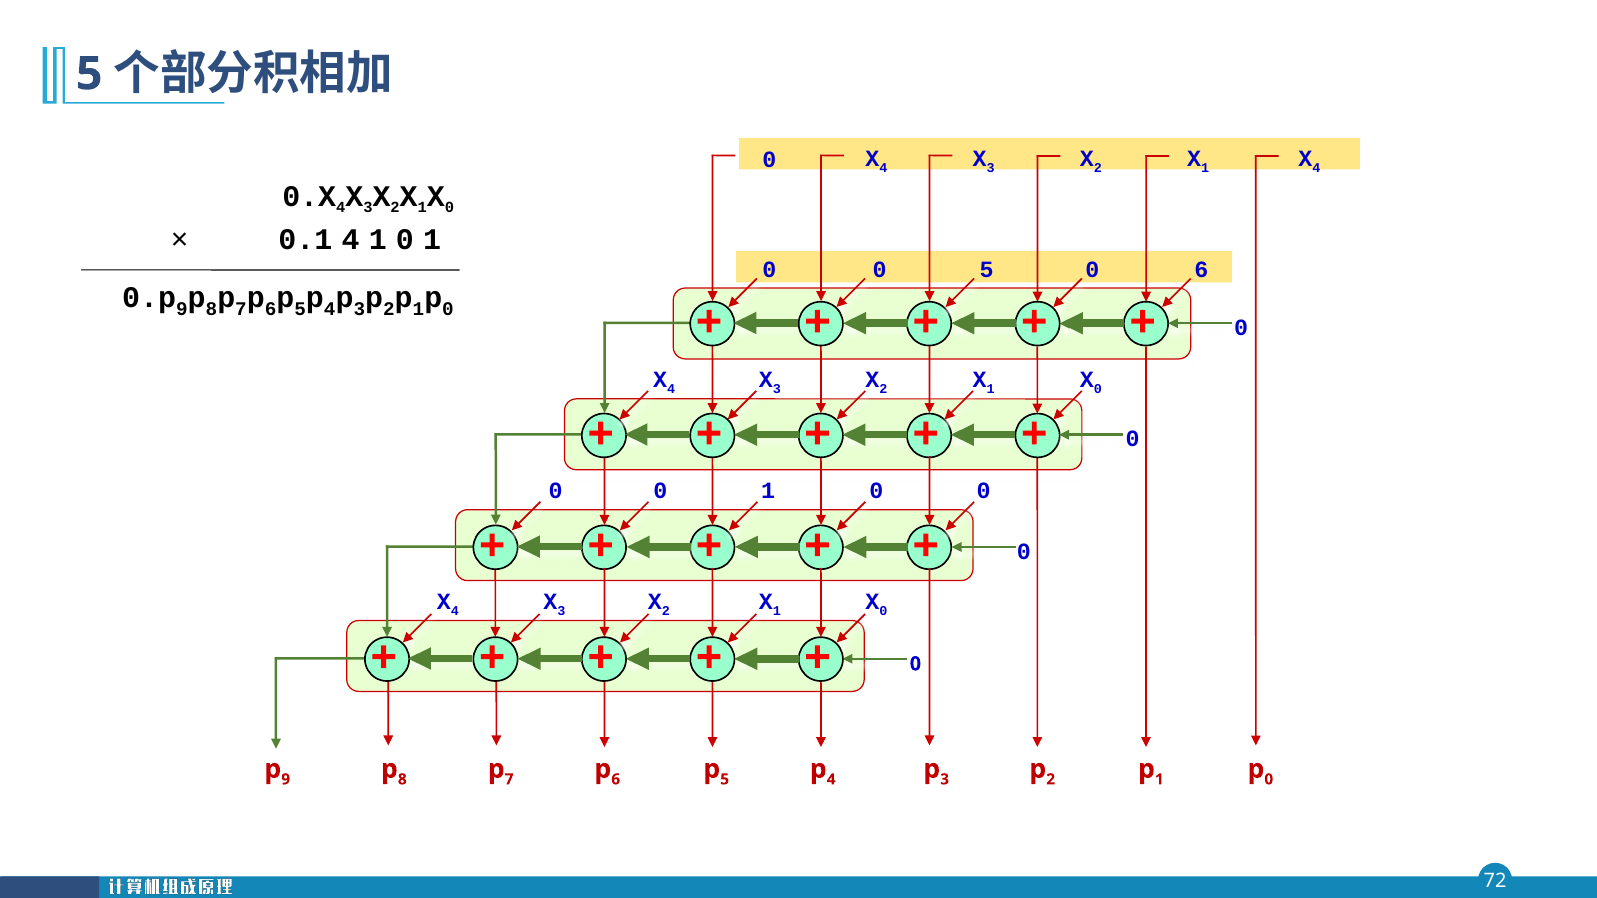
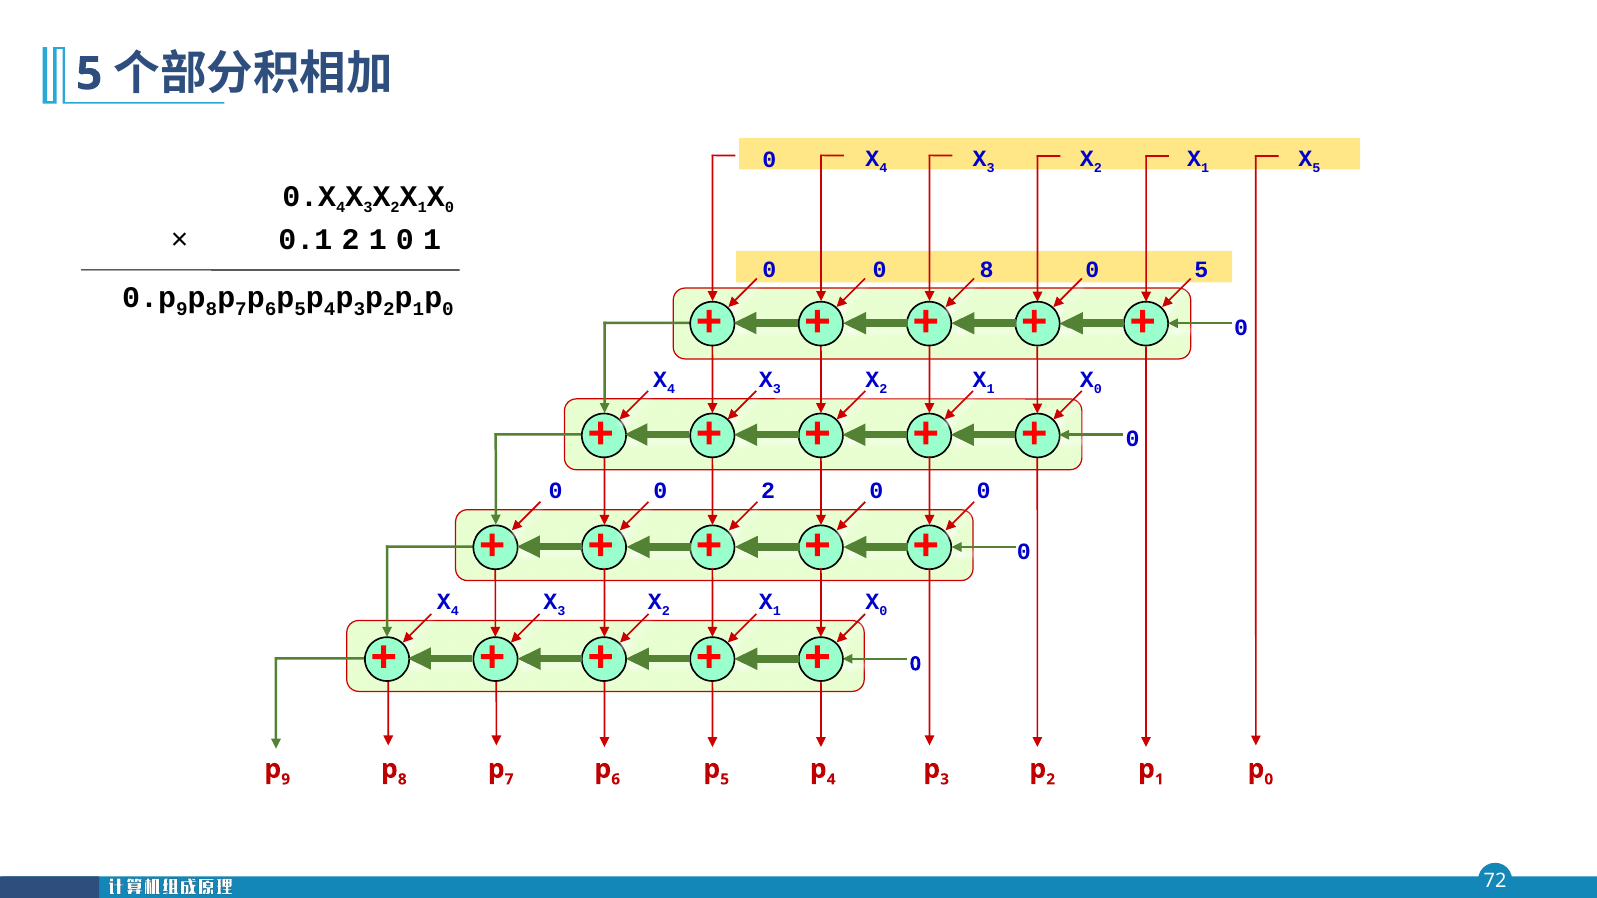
4 at (1316, 168): 4 -> 5
4 at (351, 240): 4 -> 2
0 5: 5 -> 8
0 6: 6 -> 5
0 1: 1 -> 2
